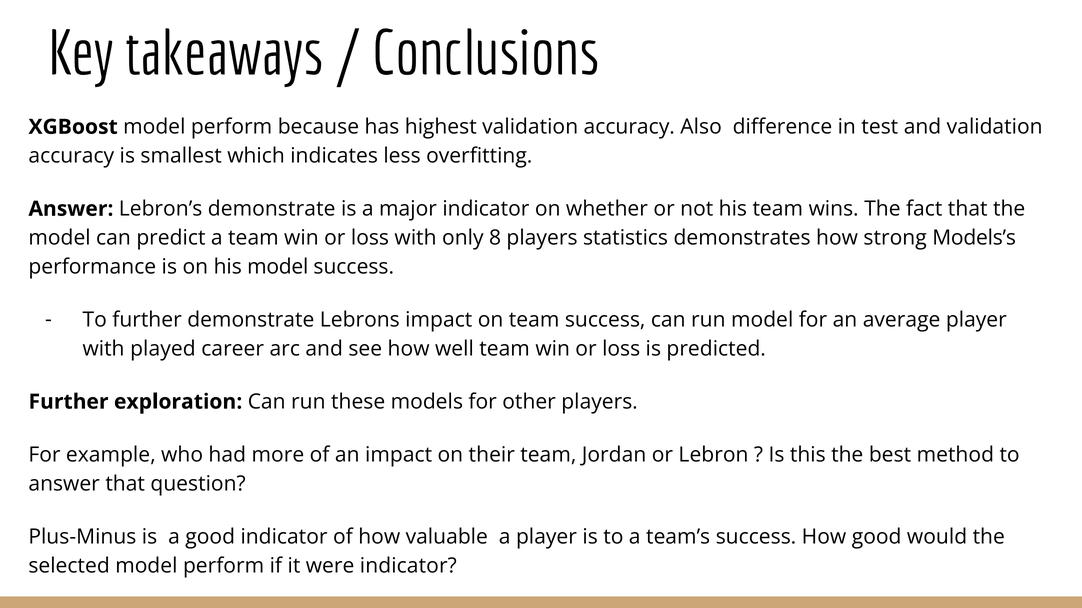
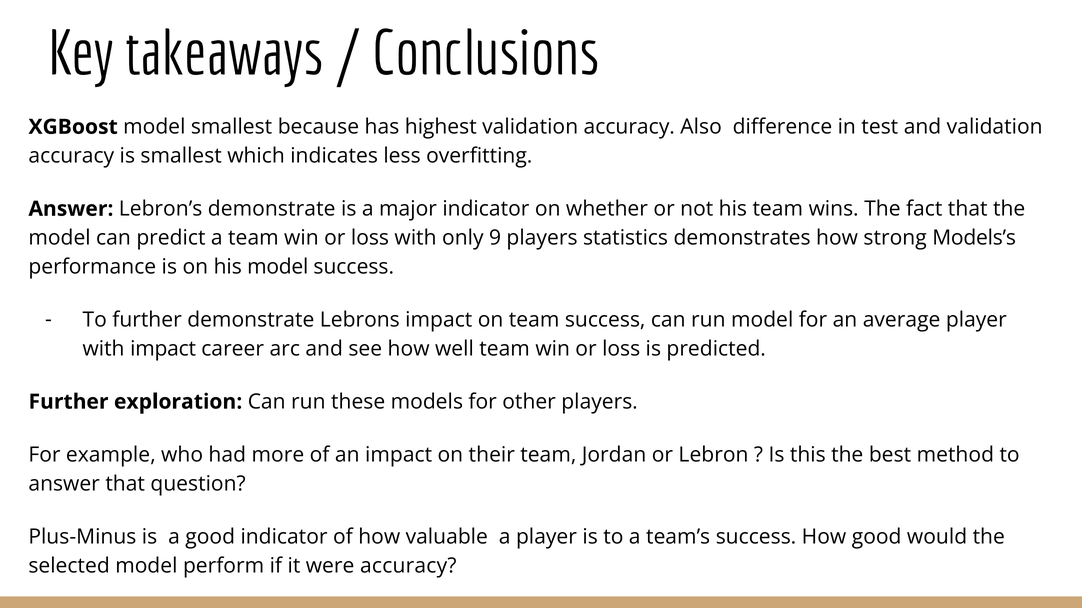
XGBoost model perform: perform -> smallest
8: 8 -> 9
with played: played -> impact
were indicator: indicator -> accuracy
